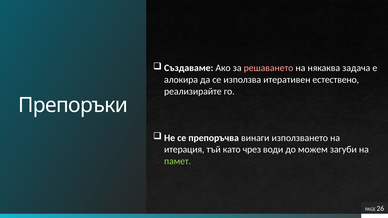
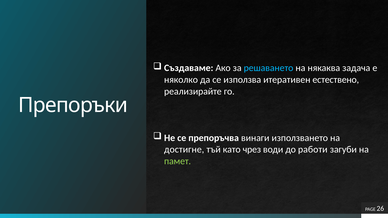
решаването colour: pink -> light blue
алокира: алокира -> няколко
итерация: итерация -> достигне
можем: можем -> работи
